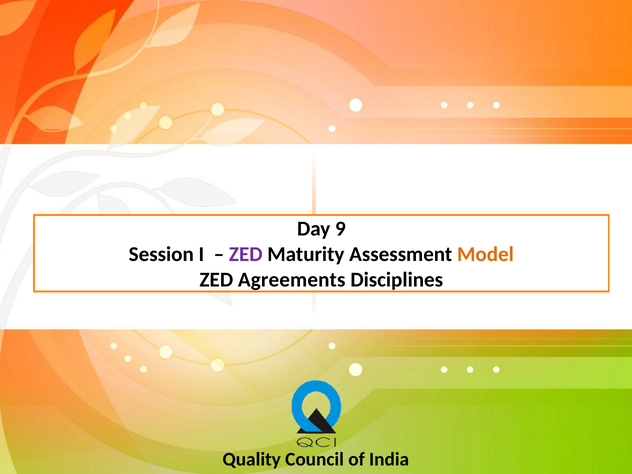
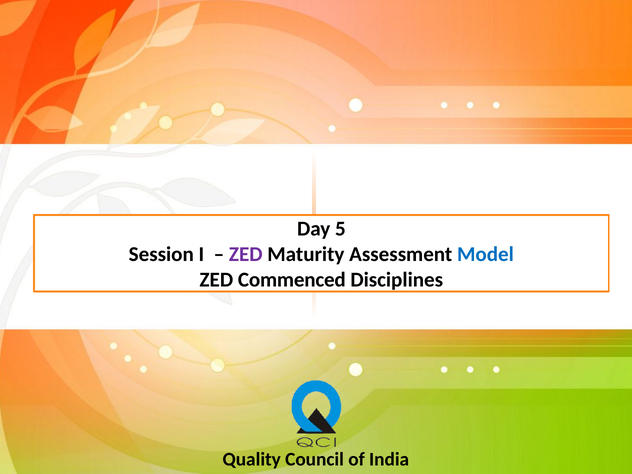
9: 9 -> 5
Model colour: orange -> blue
Agreements: Agreements -> Commenced
